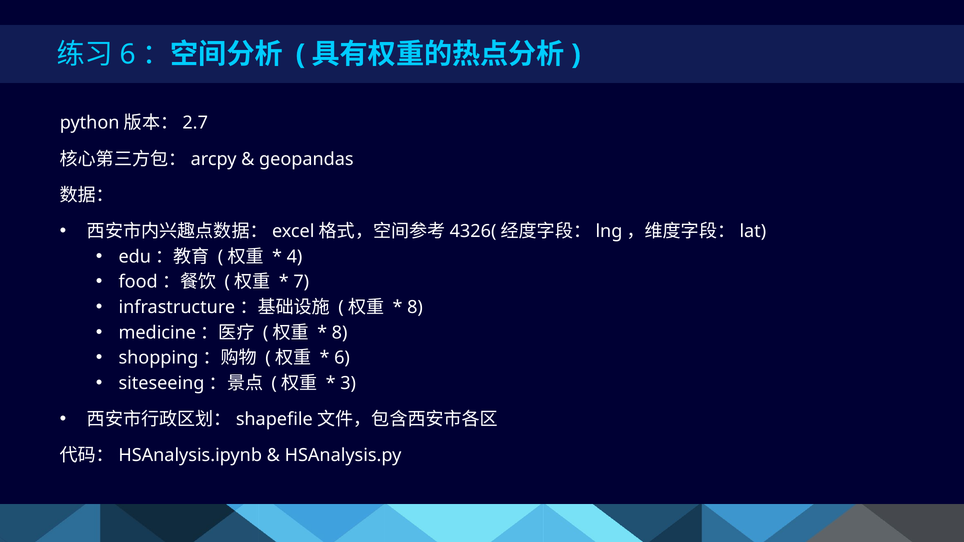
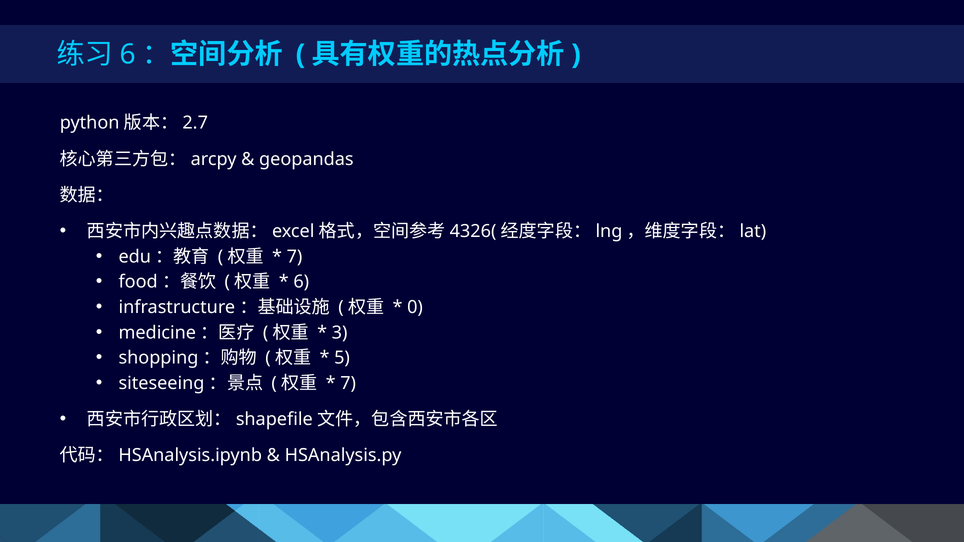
4 at (295, 257): 4 -> 7
7 at (301, 282): 7 -> 6
8 at (415, 307): 8 -> 0
8 at (340, 333): 8 -> 3
6 at (342, 358): 6 -> 5
3 at (348, 383): 3 -> 7
